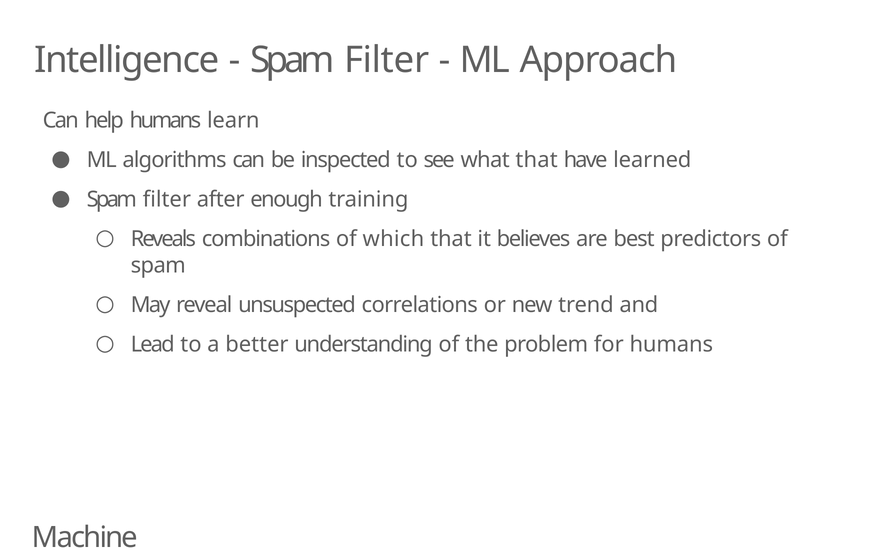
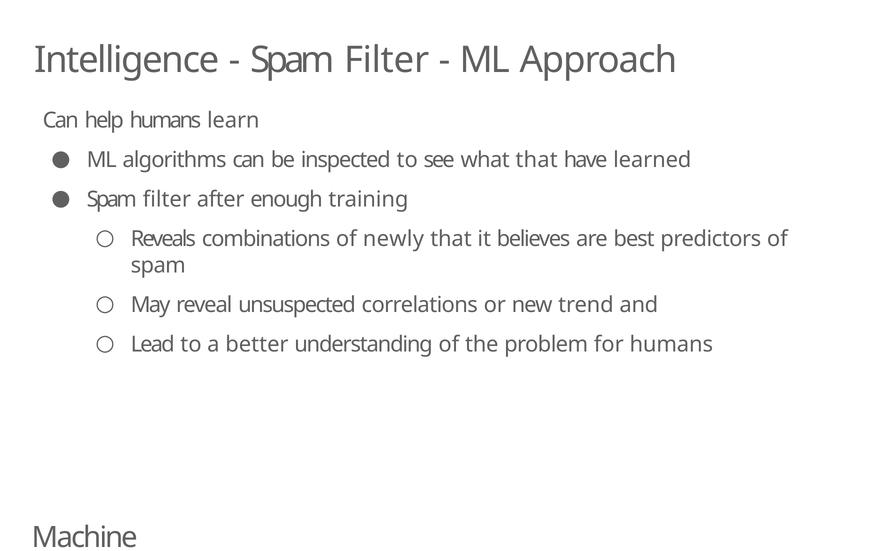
which: which -> newly
